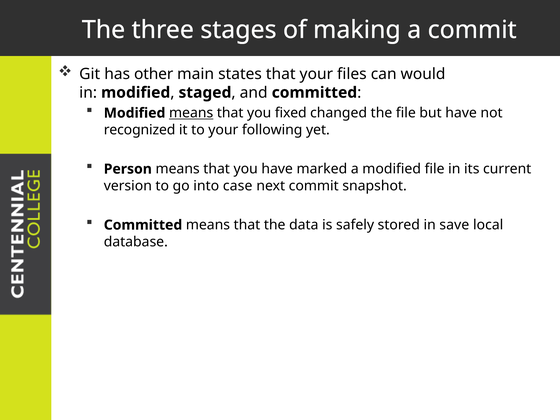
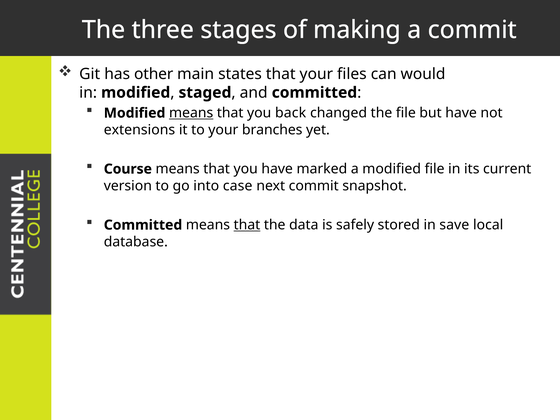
fixed: fixed -> back
recognized: recognized -> extensions
following: following -> branches
Person: Person -> Course
that at (247, 225) underline: none -> present
